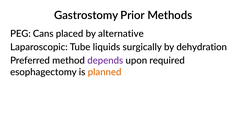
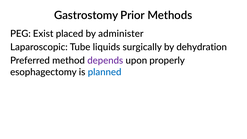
Cans: Cans -> Exist
alternative: alternative -> administer
required: required -> properly
planned colour: orange -> blue
